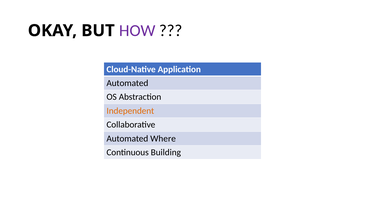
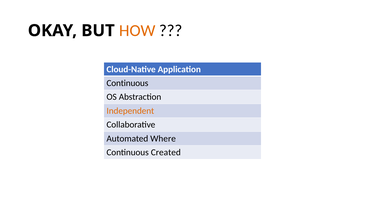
HOW colour: purple -> orange
Automated at (127, 83): Automated -> Continuous
Building: Building -> Created
